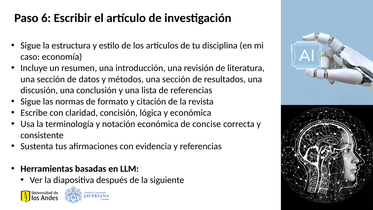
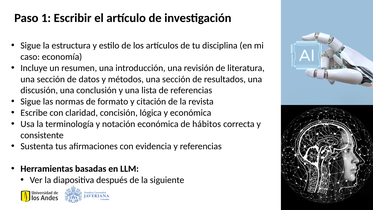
6: 6 -> 1
concise: concise -> hábitos
